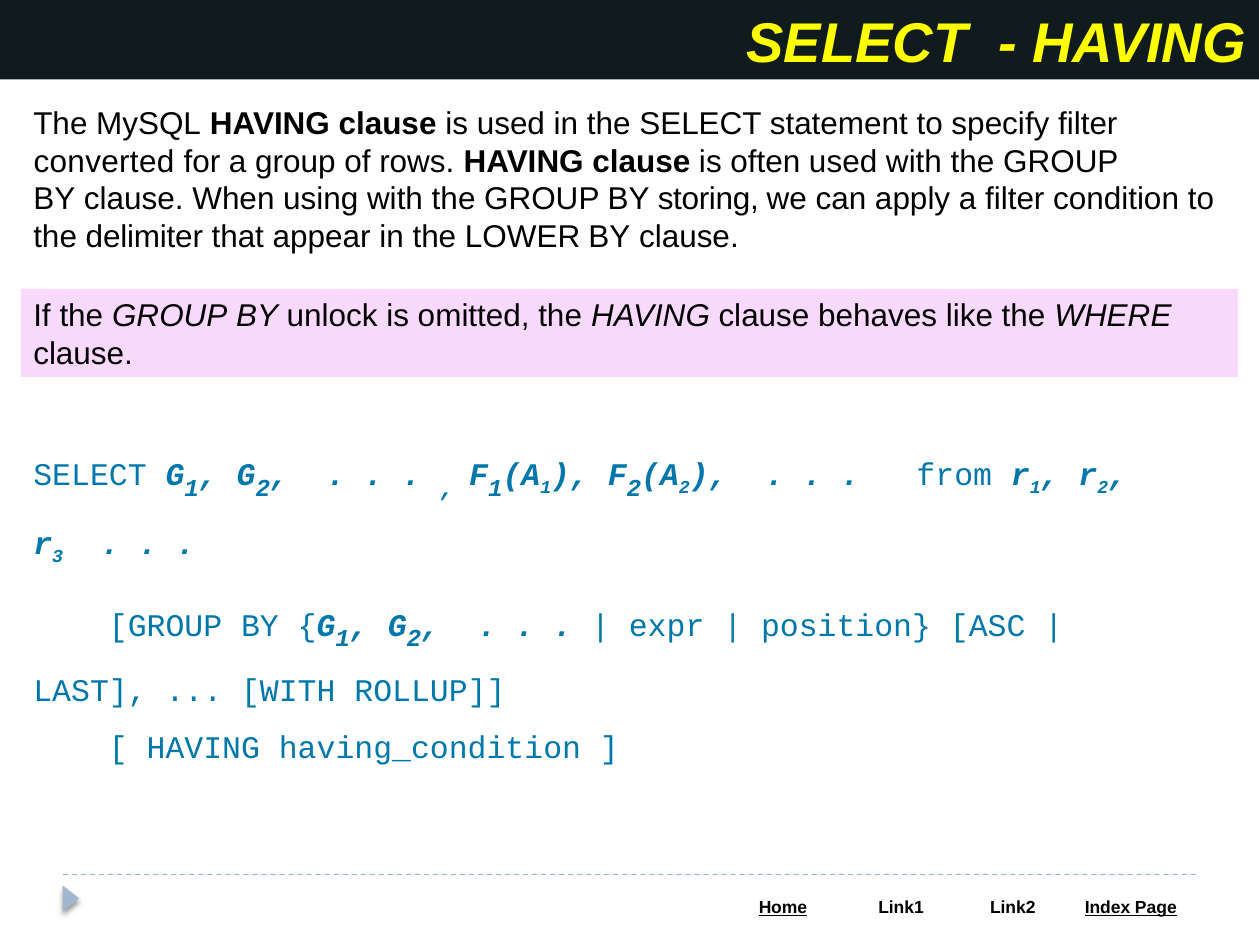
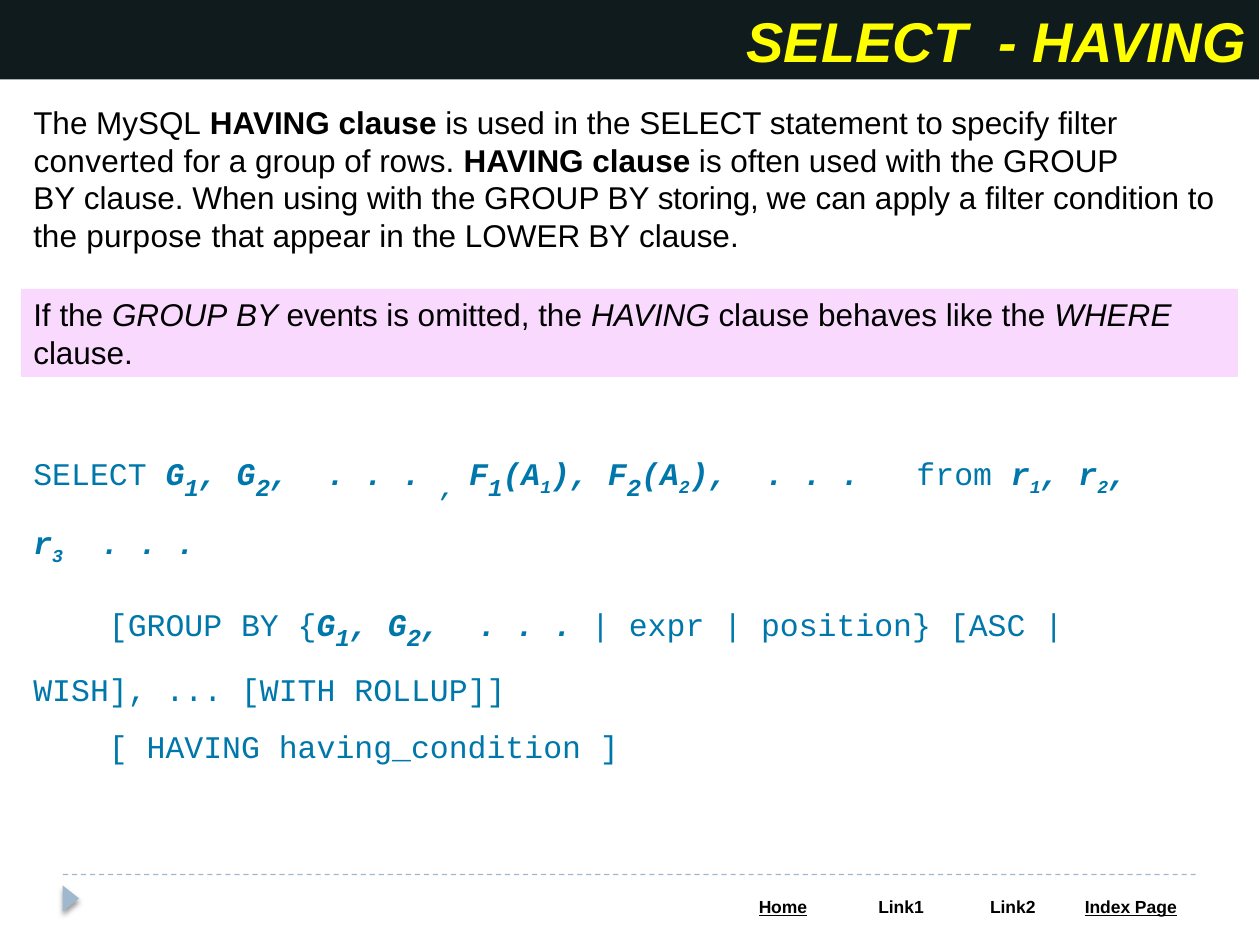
delimiter: delimiter -> purpose
unlock: unlock -> events
LAST: LAST -> WISH
